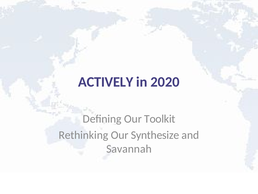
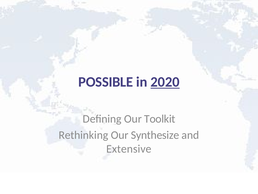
ACTIVELY: ACTIVELY -> POSSIBLE
2020 underline: none -> present
Savannah: Savannah -> Extensive
